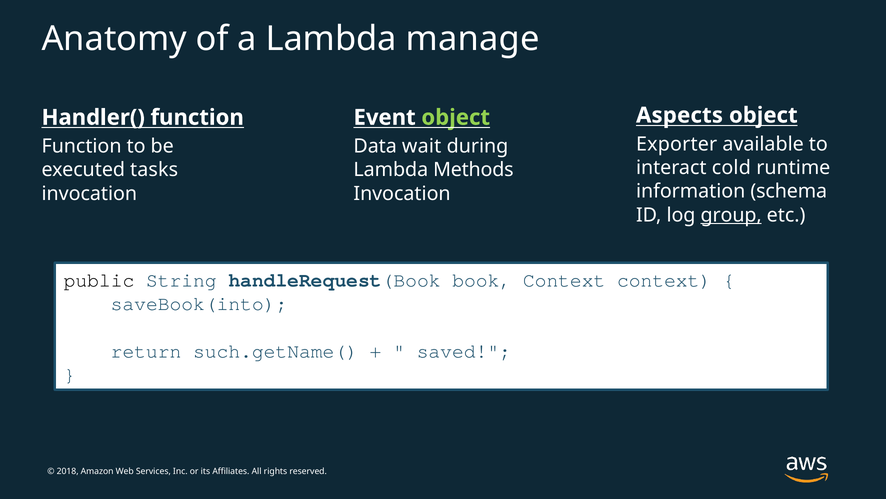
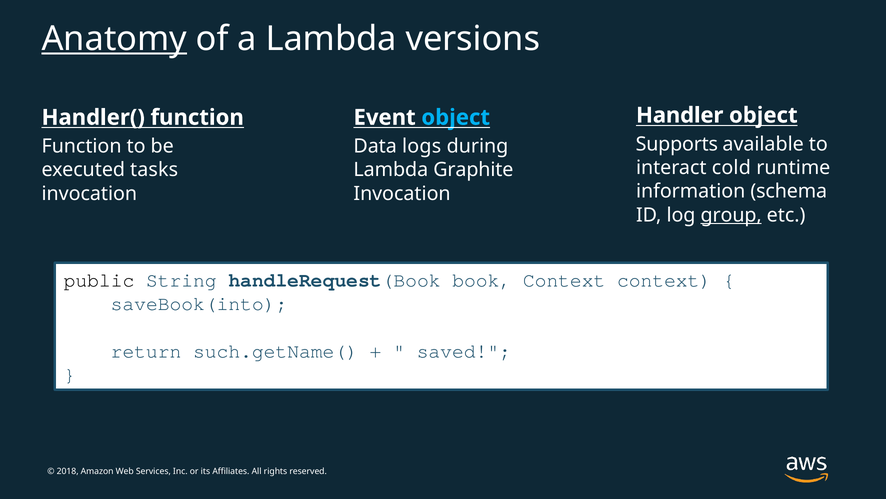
Anatomy underline: none -> present
manage: manage -> versions
Aspects: Aspects -> Handler
object at (456, 117) colour: light green -> light blue
Exporter: Exporter -> Supports
wait: wait -> logs
Methods: Methods -> Graphite
